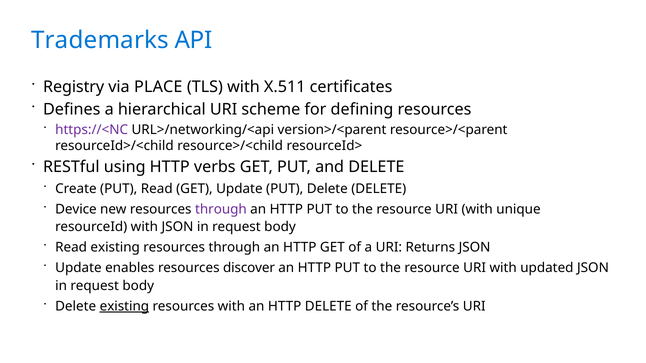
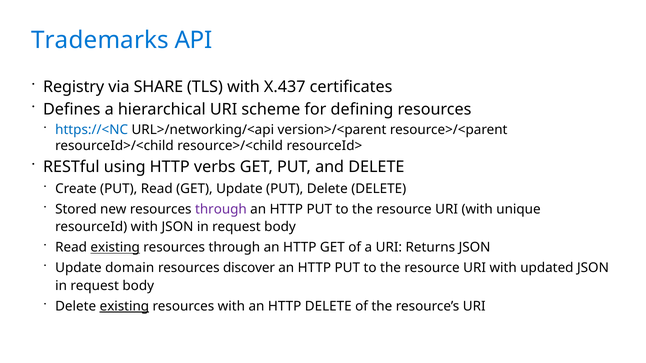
PLACE: PLACE -> SHARE
X.511: X.511 -> X.437
https://<NC colour: purple -> blue
Device: Device -> Stored
existing at (115, 248) underline: none -> present
enables: enables -> domain
